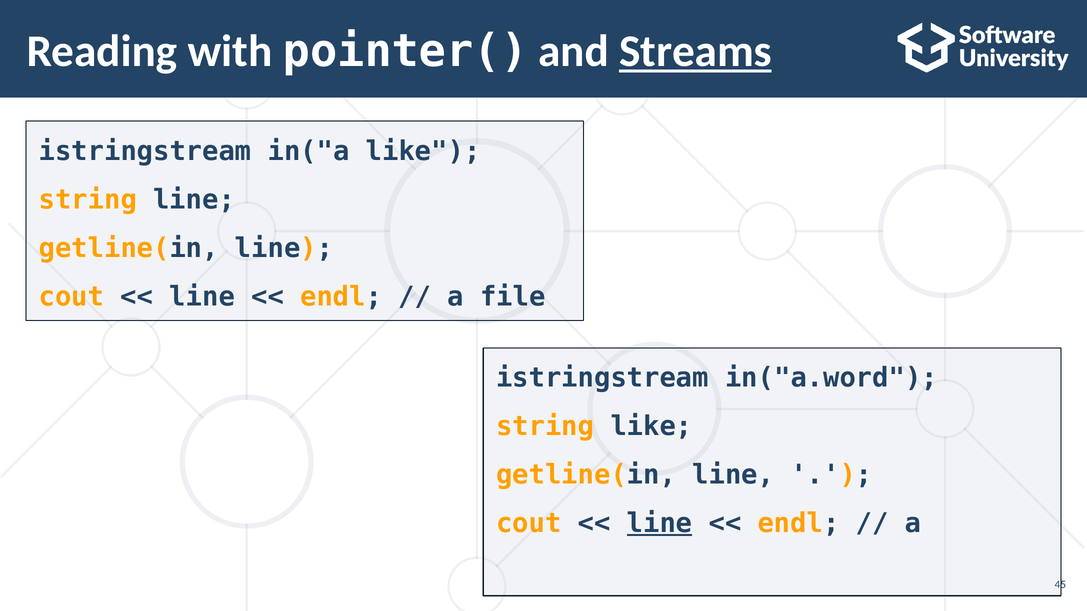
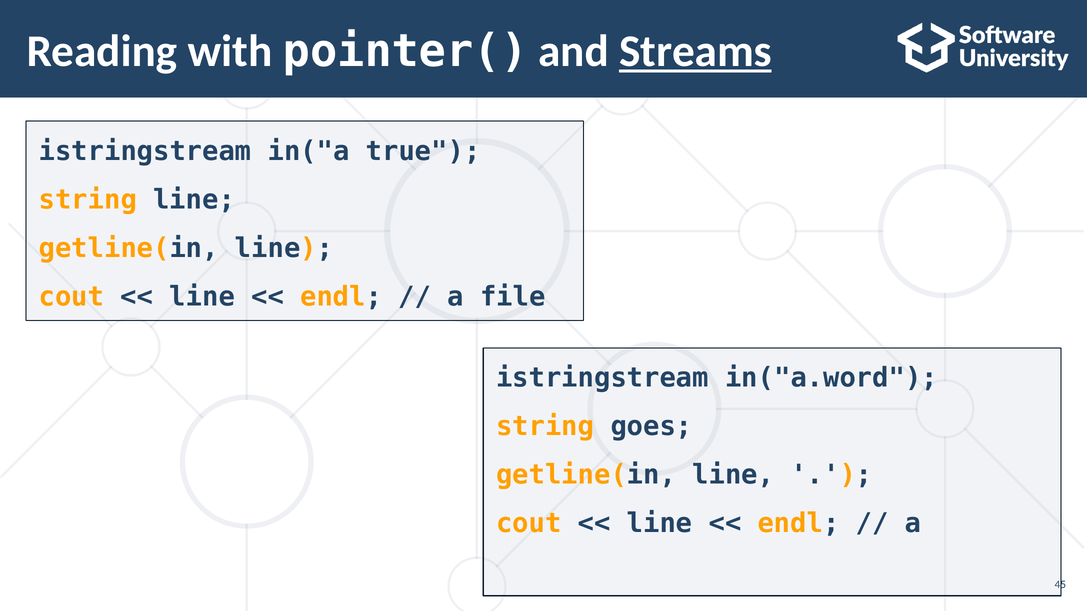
in("a like: like -> true
string like: like -> goes
line at (660, 524) underline: present -> none
